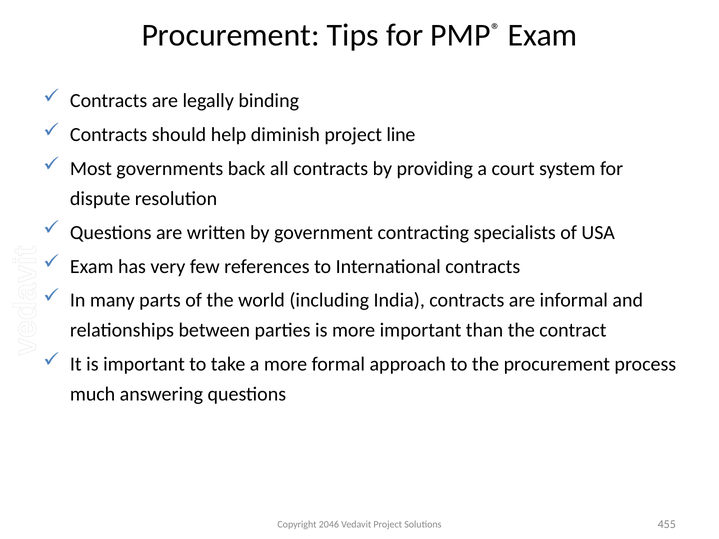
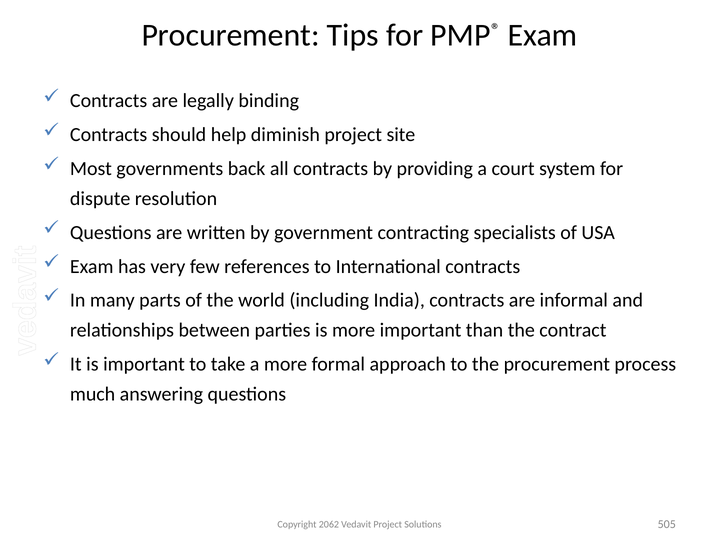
line: line -> site
2046: 2046 -> 2062
455: 455 -> 505
